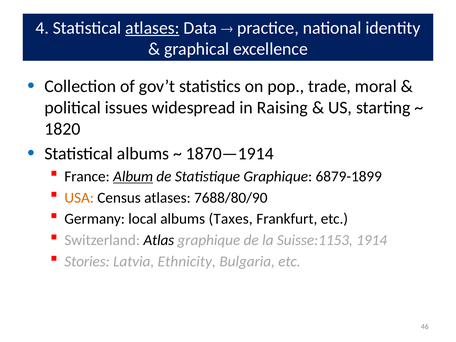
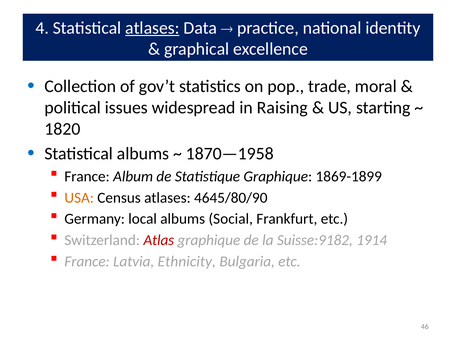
1870—1914: 1870—1914 -> 1870—1958
Album underline: present -> none
6879-1899: 6879-1899 -> 1869-1899
7688/80/90: 7688/80/90 -> 4645/80/90
Taxes: Taxes -> Social
Atlas colour: black -> red
Suisse:1153: Suisse:1153 -> Suisse:9182
Stories at (87, 262): Stories -> France
